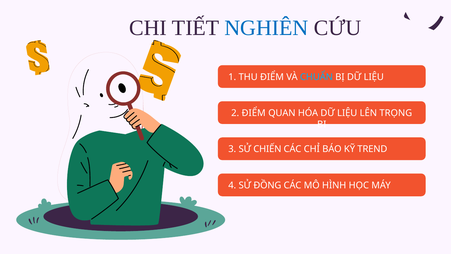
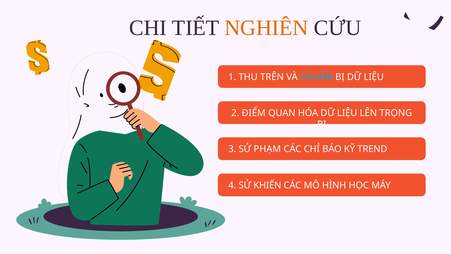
NGHIÊN colour: blue -> orange
THU ĐIỂM: ĐIỂM -> TRÊN
CHIẾN: CHIẾN -> PHẠM
ĐỒNG: ĐỒNG -> KHIẾN
